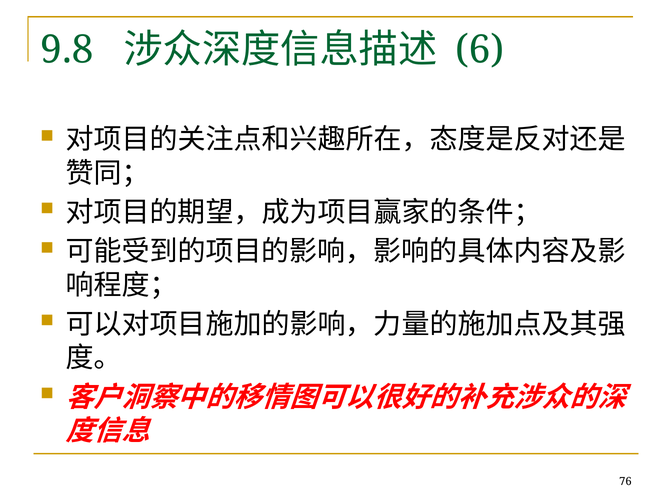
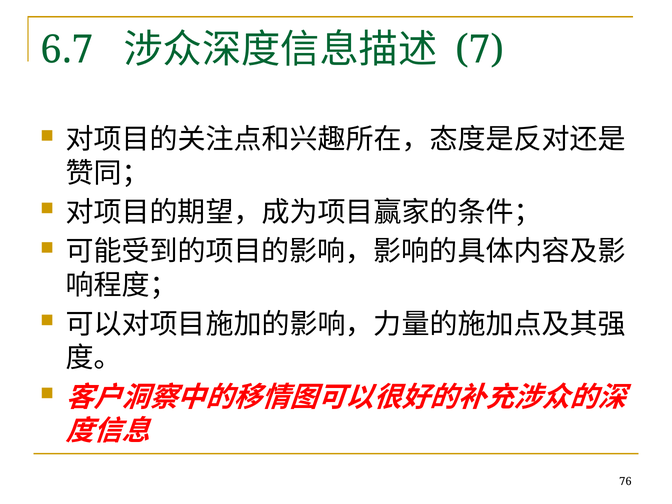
9.8: 9.8 -> 6.7
6: 6 -> 7
